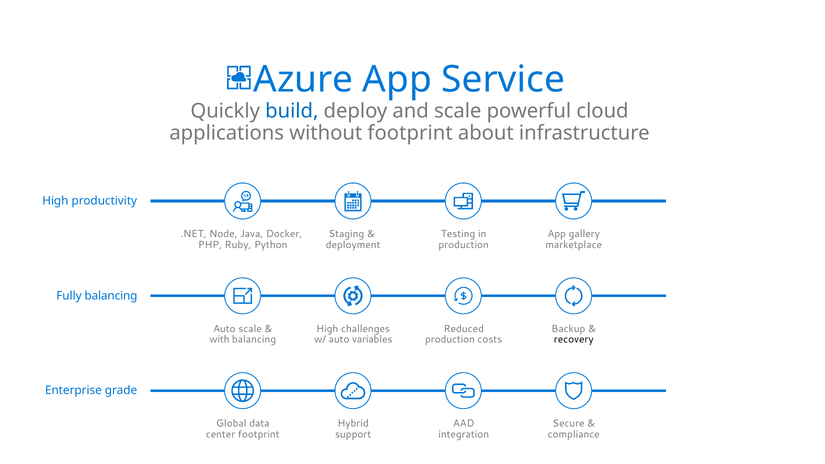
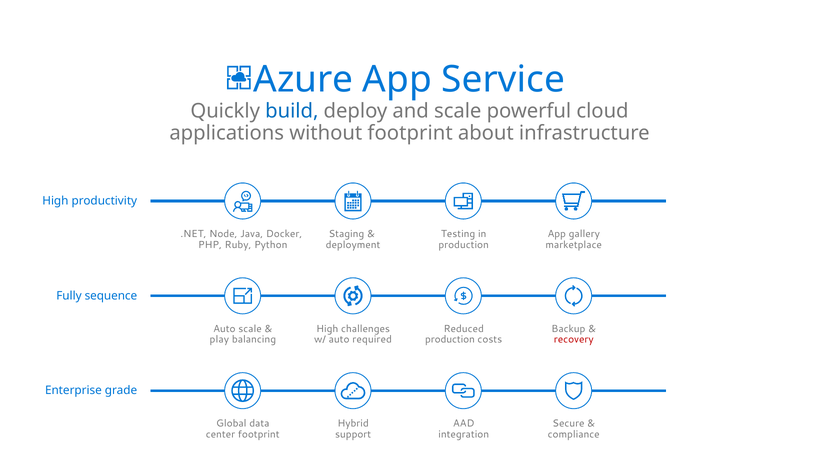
Fully balancing: balancing -> sequence
with: with -> play
variables: variables -> required
recovery colour: black -> red
